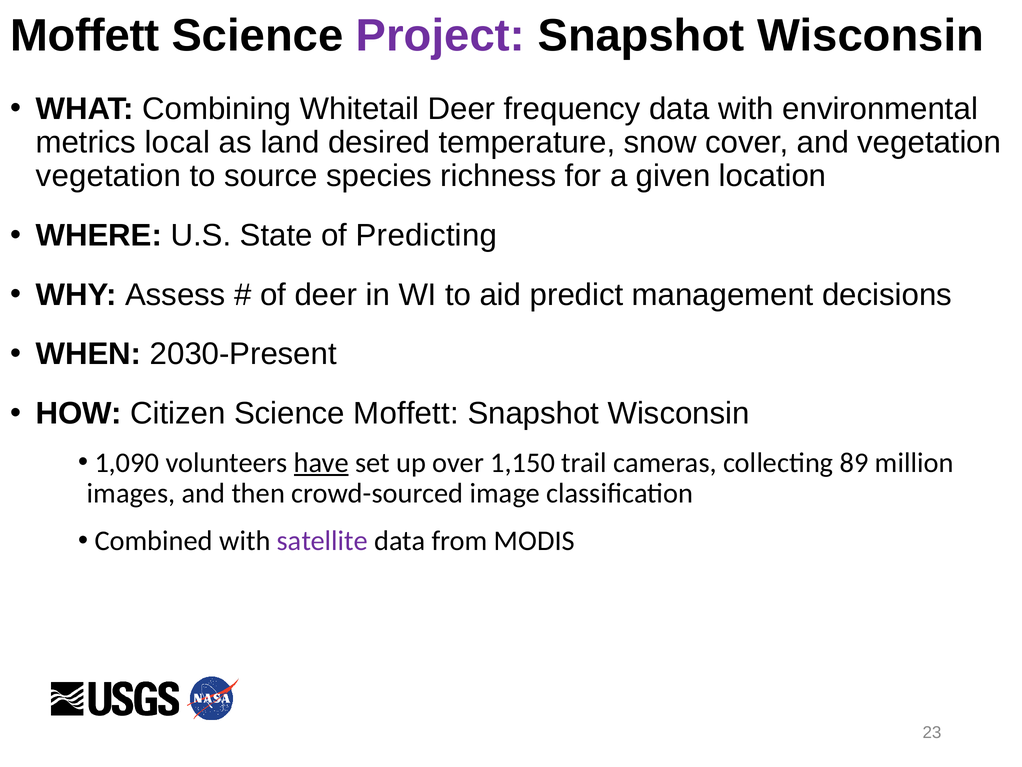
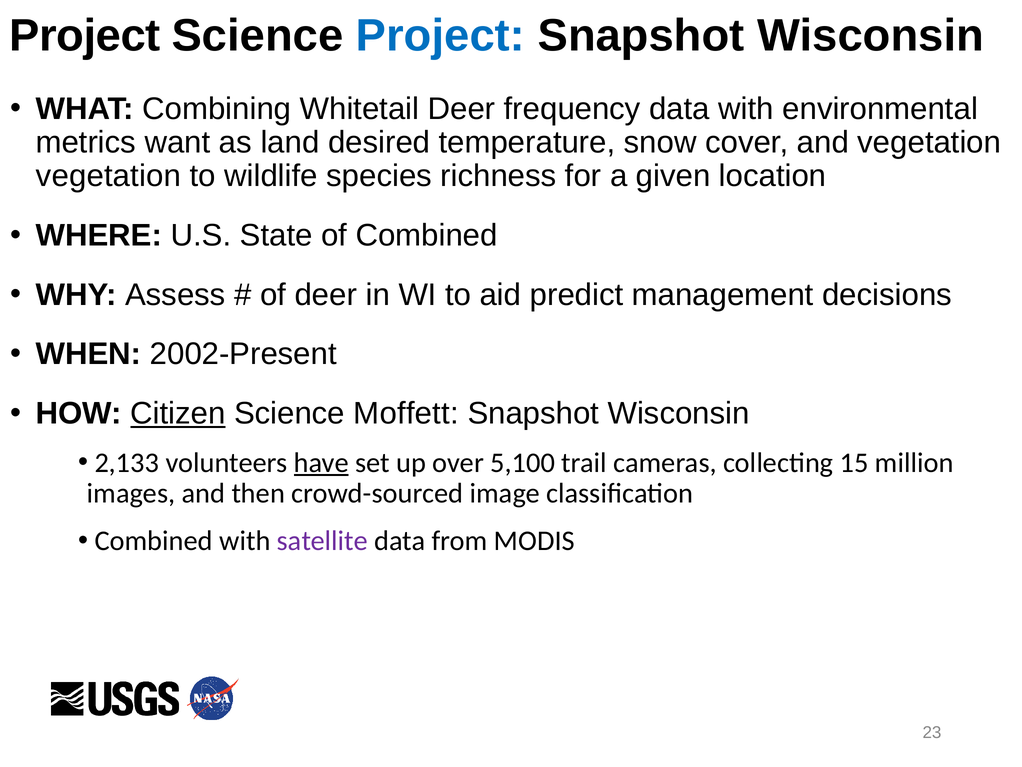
Moffett at (85, 36): Moffett -> Project
Project at (441, 36) colour: purple -> blue
local: local -> want
source: source -> wildlife
of Predicting: Predicting -> Combined
2030-Present: 2030-Present -> 2002-Present
Citizen underline: none -> present
1,090: 1,090 -> 2,133
1,150: 1,150 -> 5,100
89: 89 -> 15
